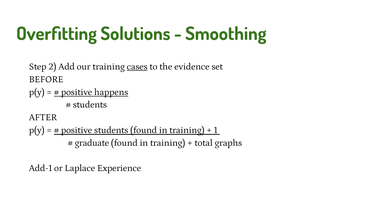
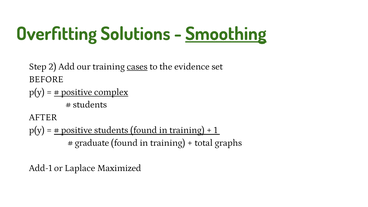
Smoothing underline: none -> present
happens: happens -> complex
Experience: Experience -> Maximized
